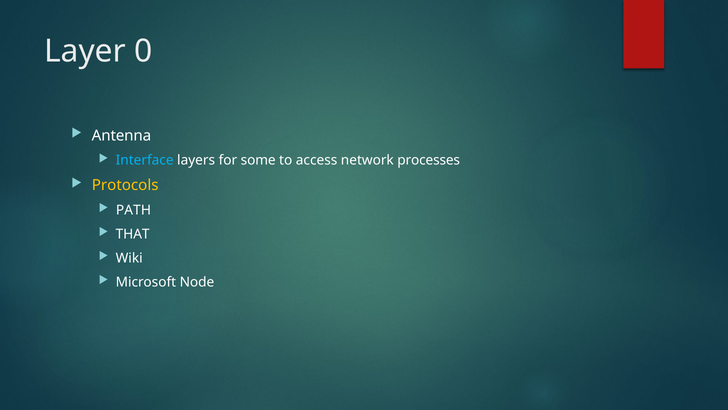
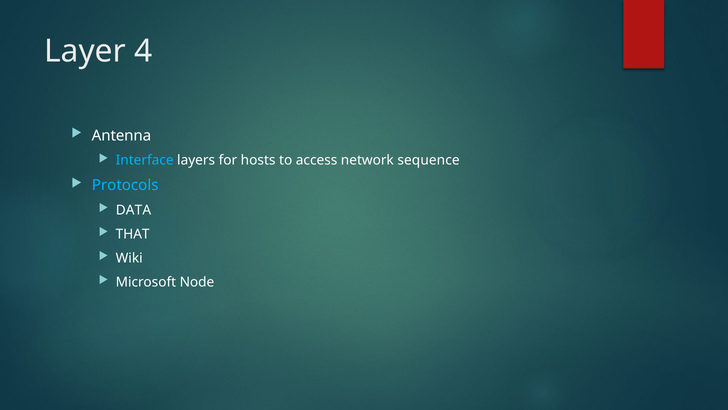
0: 0 -> 4
some: some -> hosts
processes: processes -> sequence
Protocols colour: yellow -> light blue
PATH: PATH -> DATA
